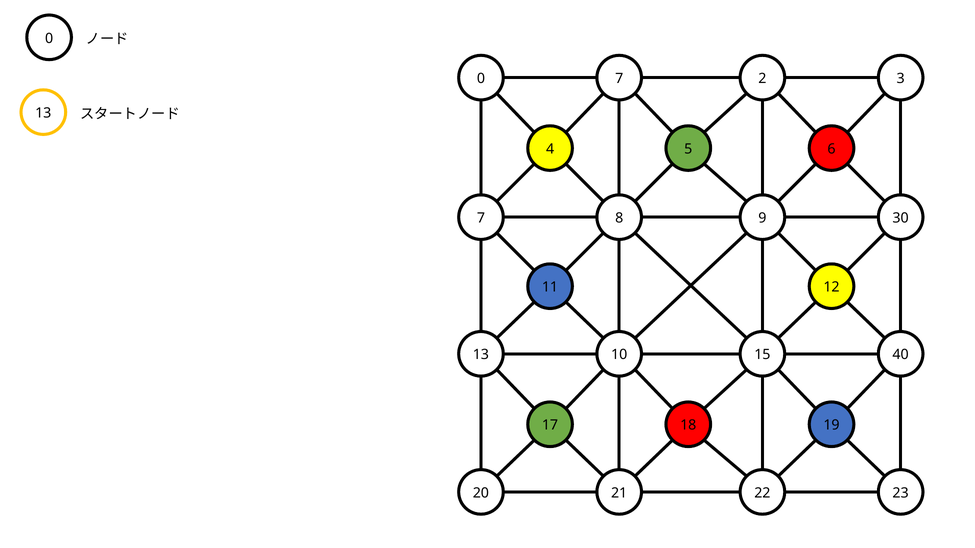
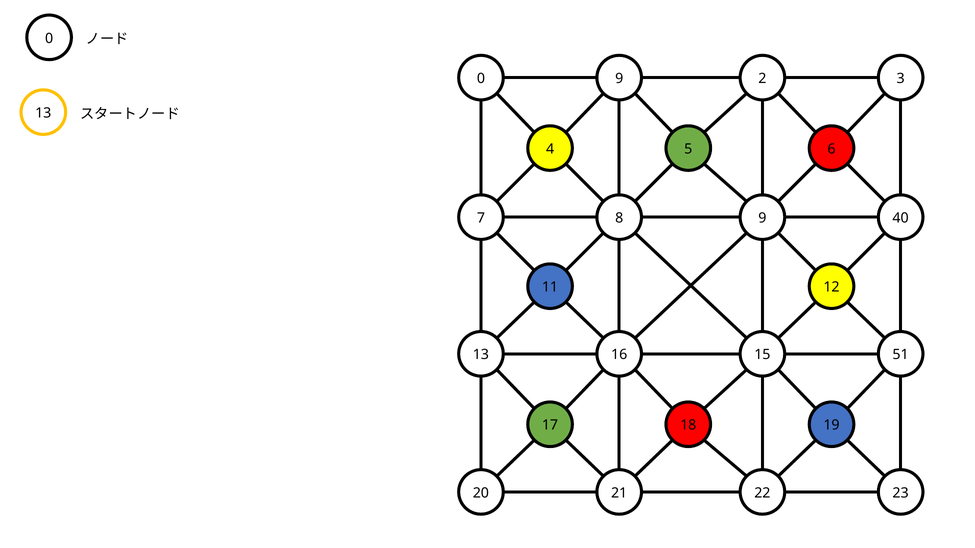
0 7: 7 -> 9
30: 30 -> 40
10: 10 -> 16
40: 40 -> 51
